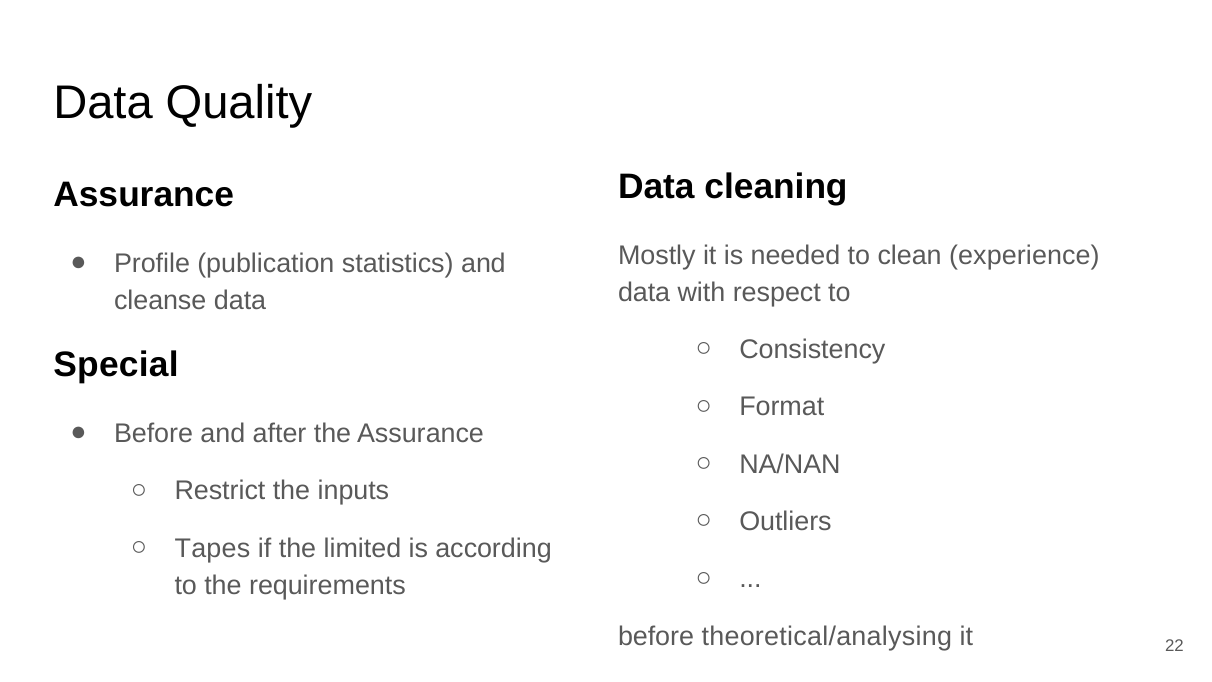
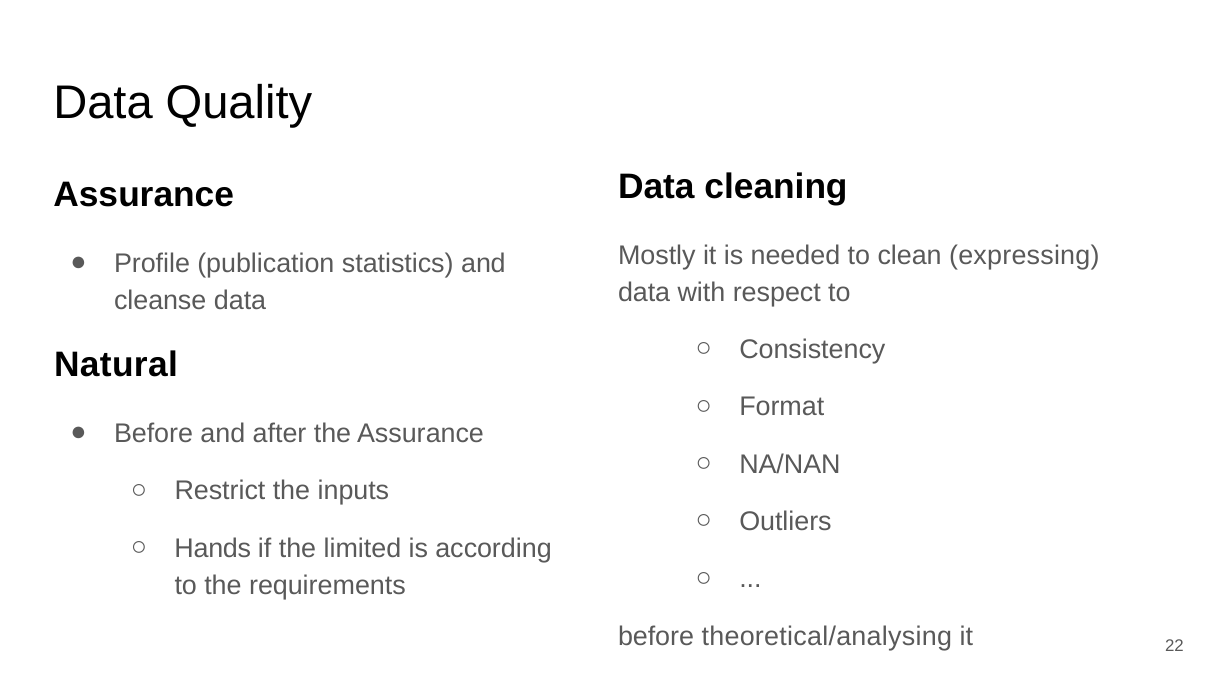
experience: experience -> expressing
Special: Special -> Natural
Tapes: Tapes -> Hands
